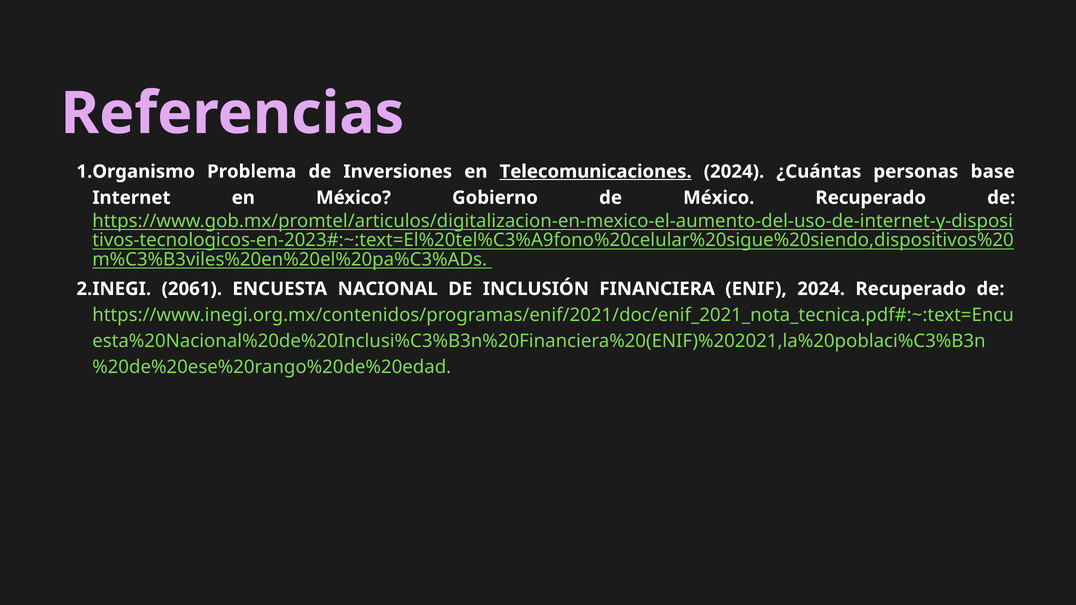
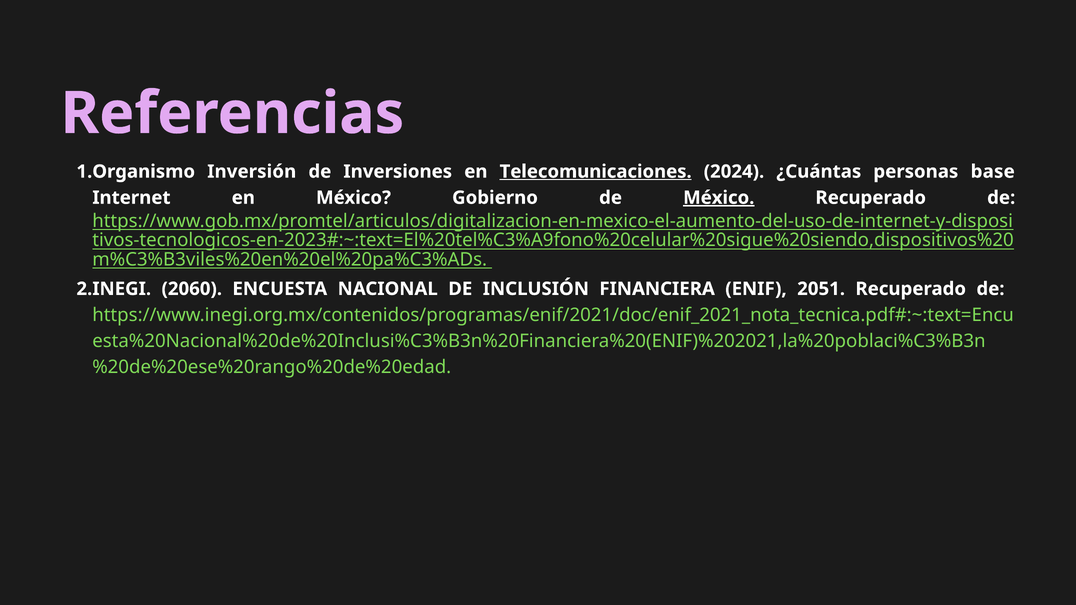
Problema: Problema -> Inversión
México at (719, 198) underline: none -> present
2061: 2061 -> 2060
ENIF 2024: 2024 -> 2051
